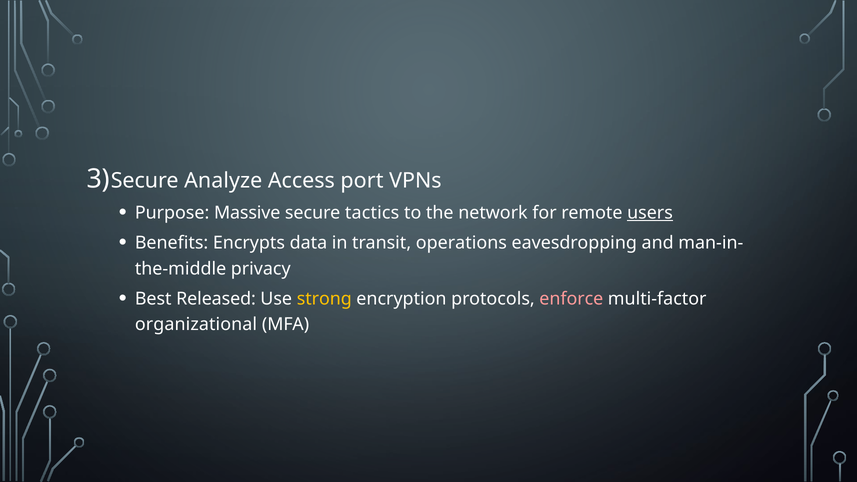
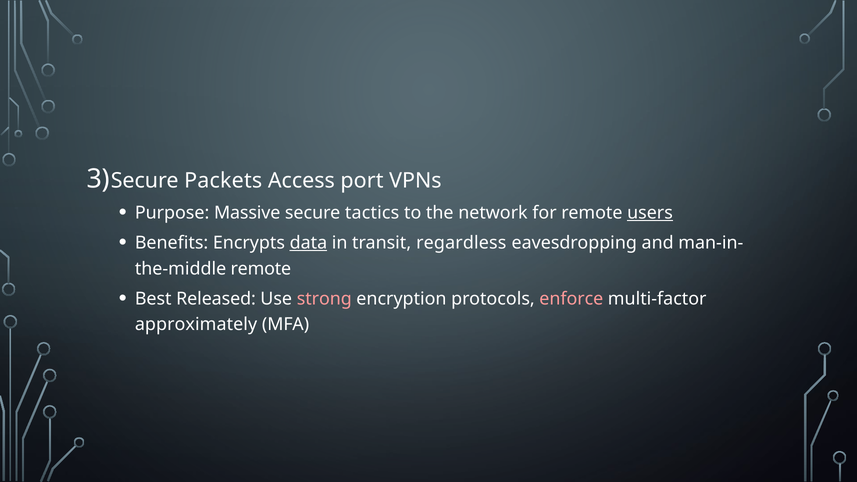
Analyze: Analyze -> Packets
data underline: none -> present
operations: operations -> regardless
privacy at (261, 269): privacy -> remote
strong colour: yellow -> pink
organizational: organizational -> approximately
